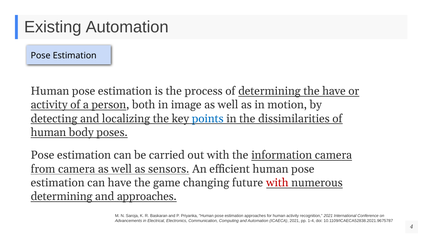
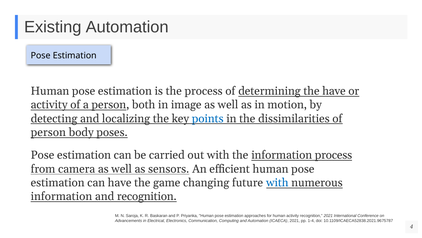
human at (48, 132): human -> person
camera at (333, 155): camera -> process
with at (277, 182) colour: red -> blue
determining at (62, 196): determining -> information
and approaches: approaches -> recognition
